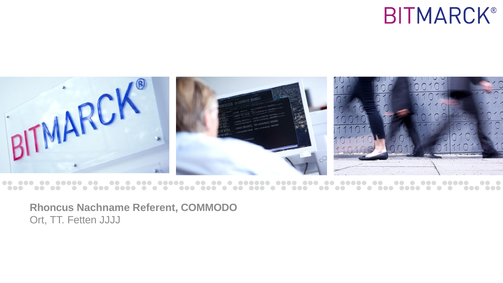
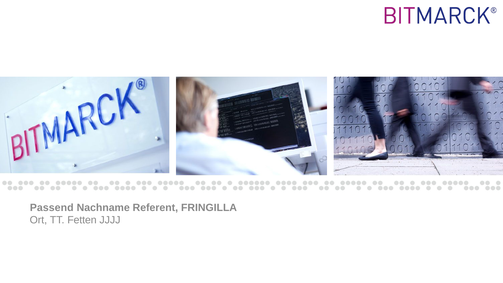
Rhoncus: Rhoncus -> Passend
COMMODO: COMMODO -> FRINGILLA
